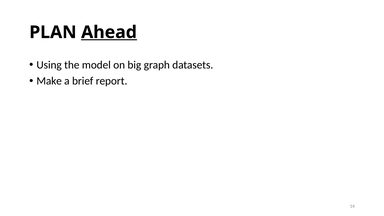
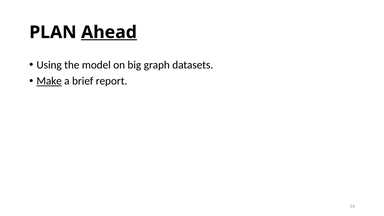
Make underline: none -> present
